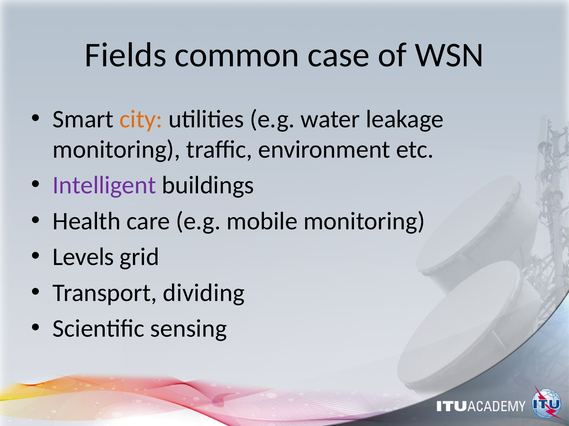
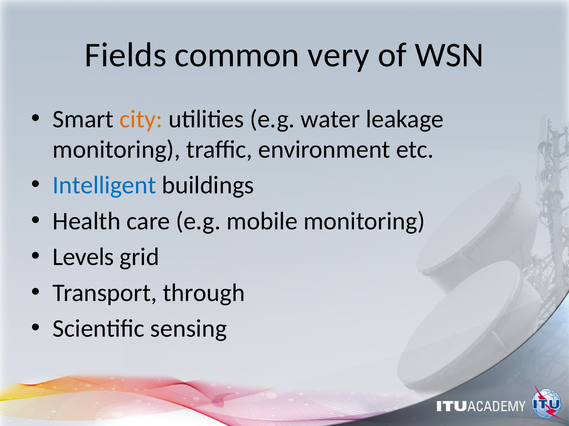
case: case -> very
Intelligent colour: purple -> blue
dividing: dividing -> through
